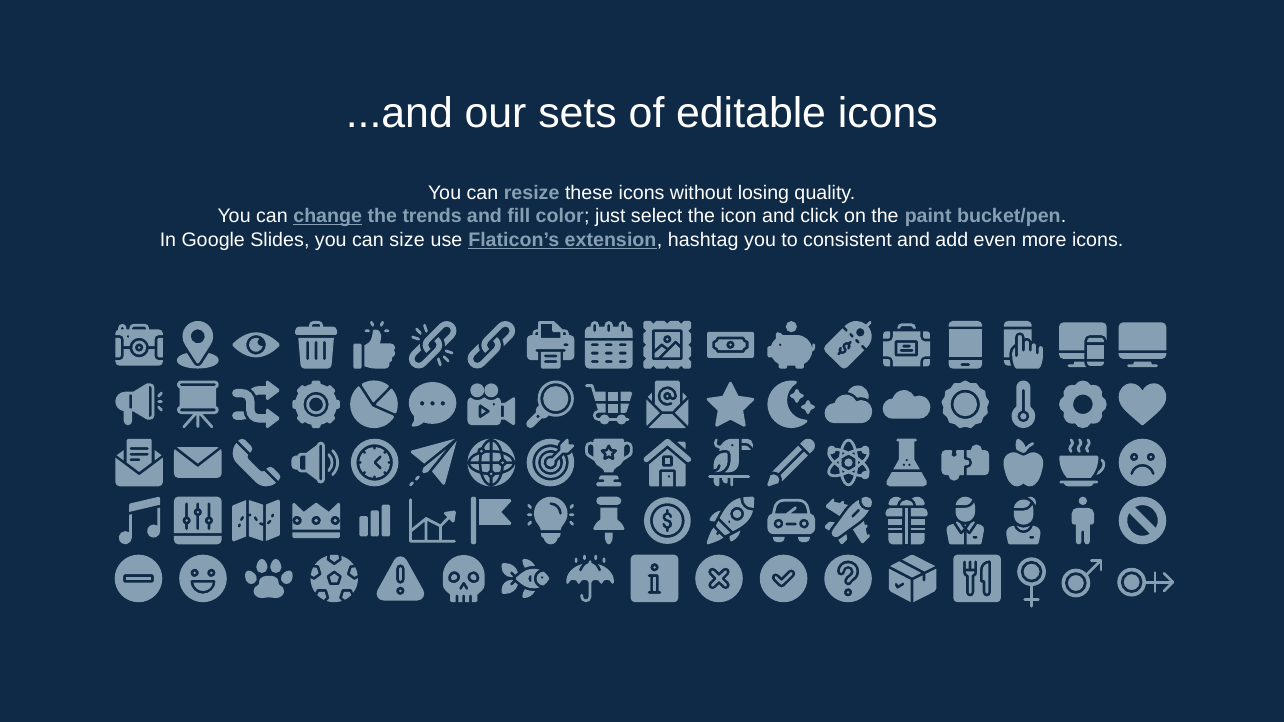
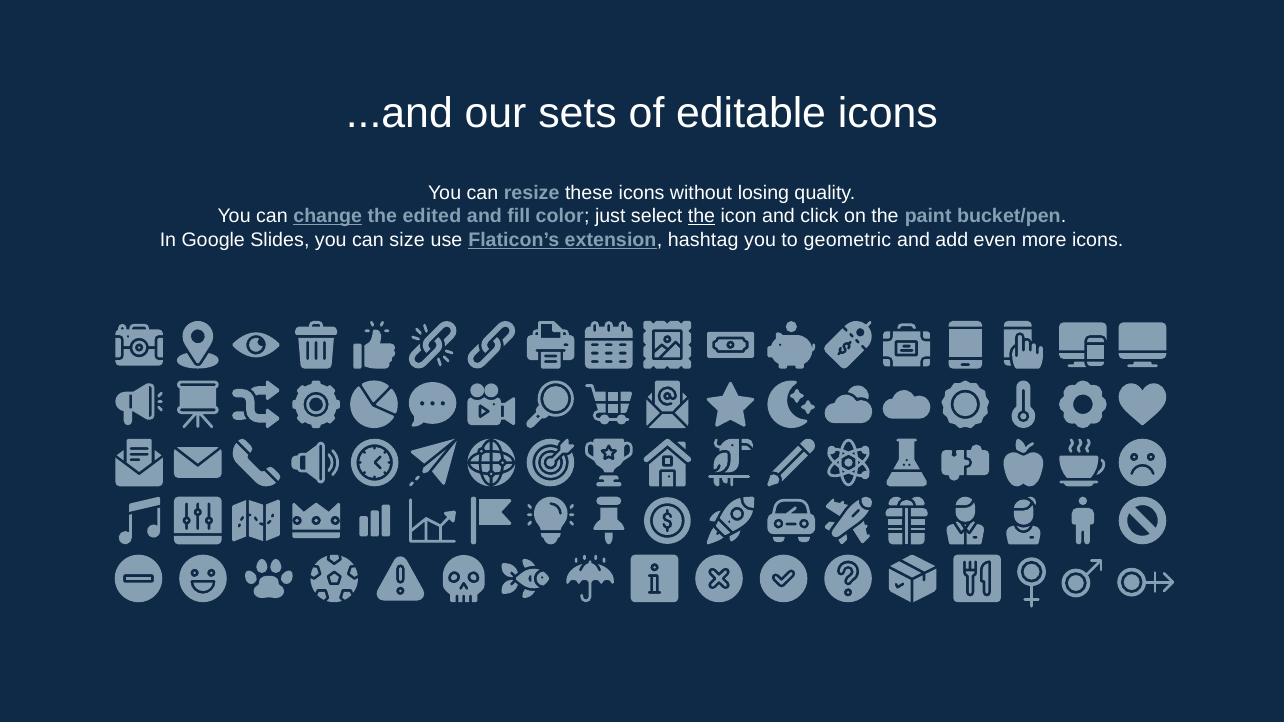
trends: trends -> edited
the at (701, 216) underline: none -> present
consistent: consistent -> geometric
